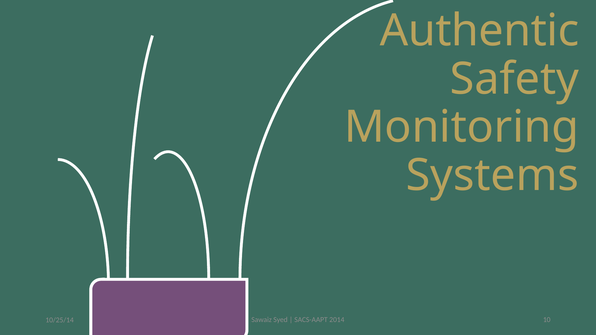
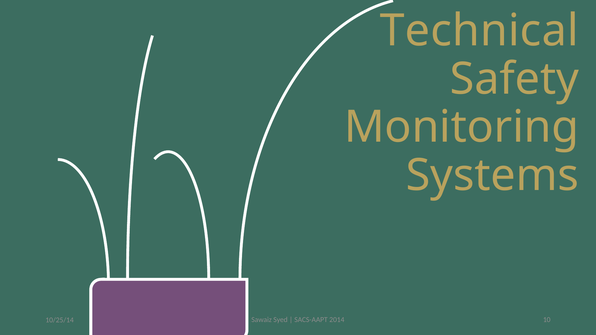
Authentic: Authentic -> Technical
